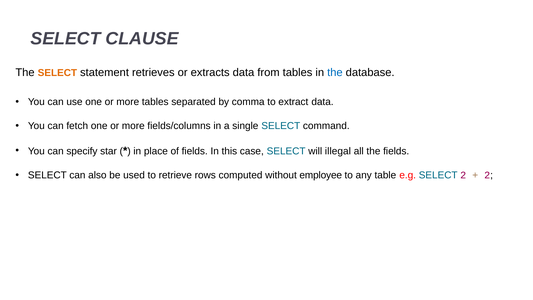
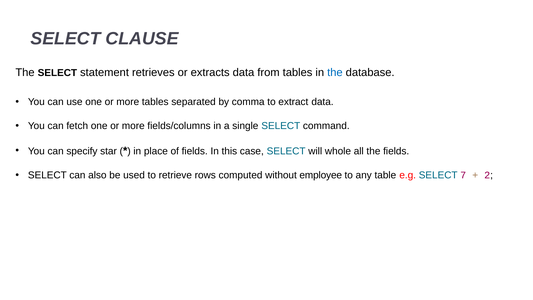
SELECT at (57, 73) colour: orange -> black
illegal: illegal -> whole
SELECT 2: 2 -> 7
